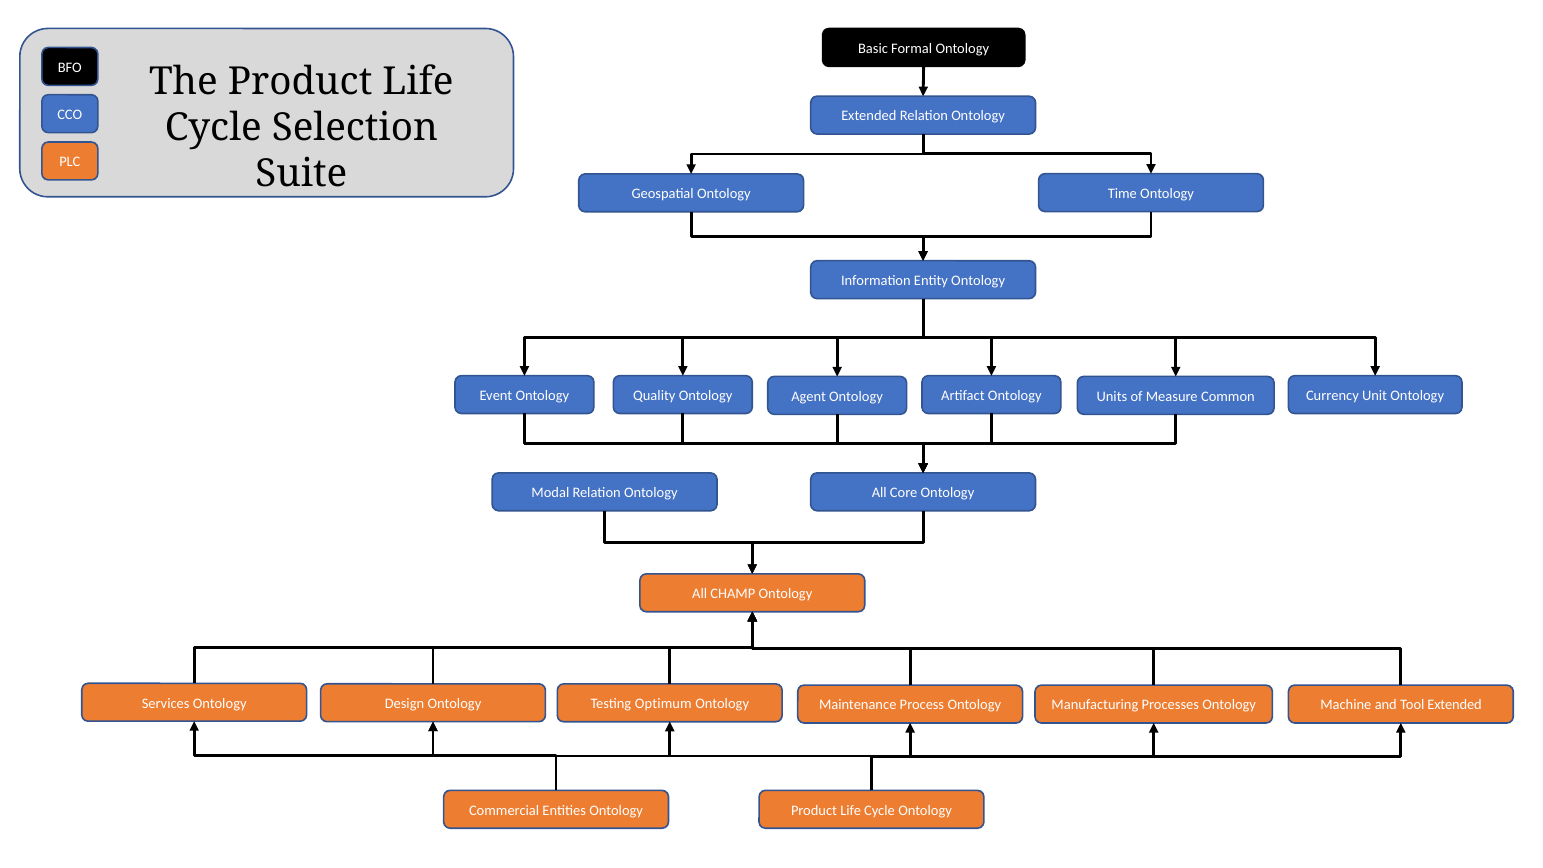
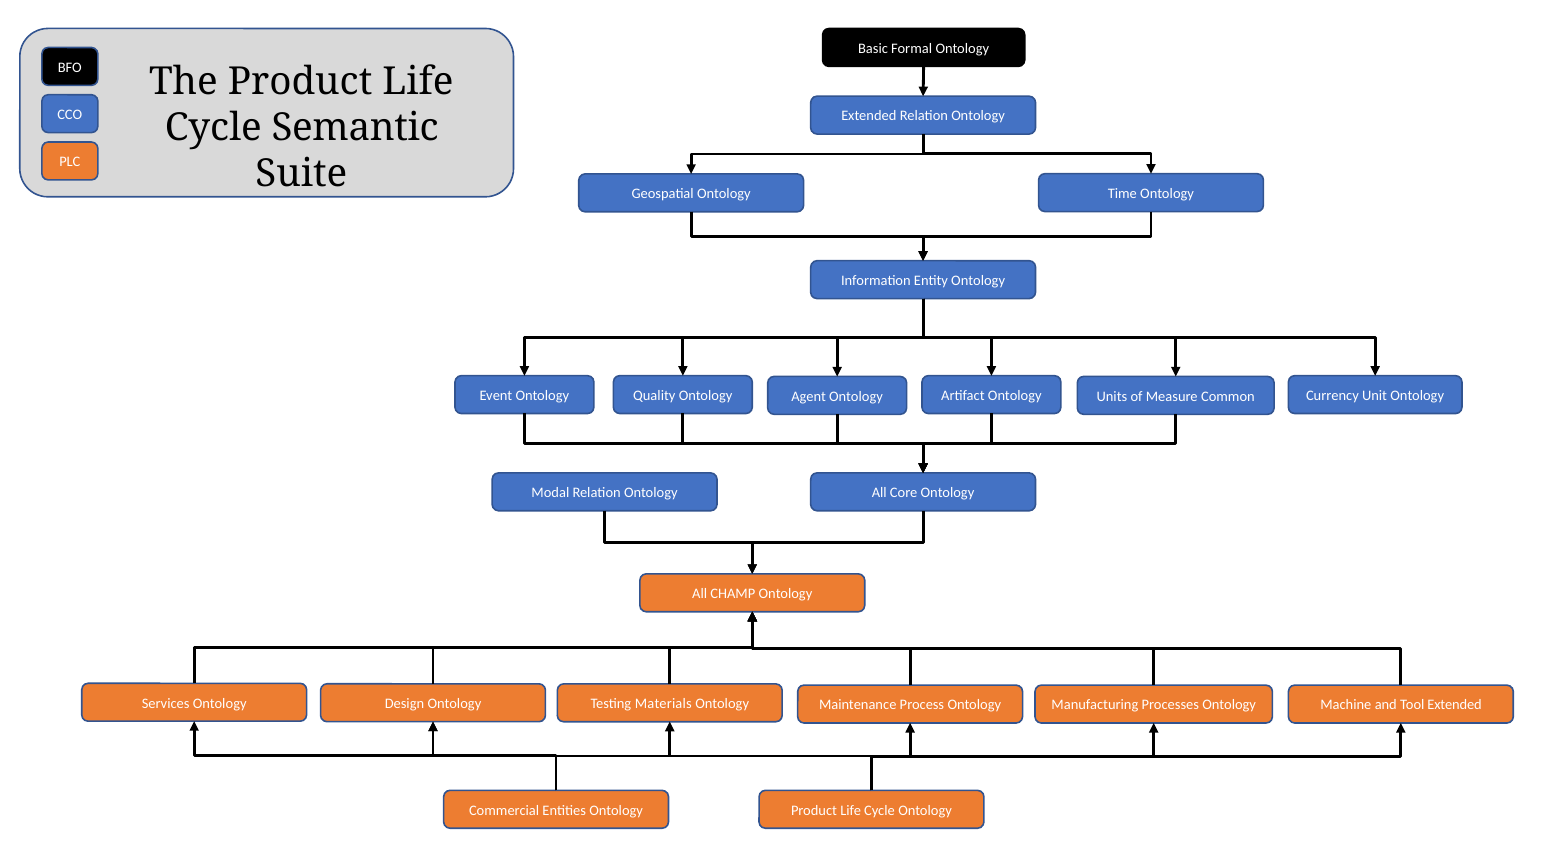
Selection: Selection -> Semantic
Optimum: Optimum -> Materials
